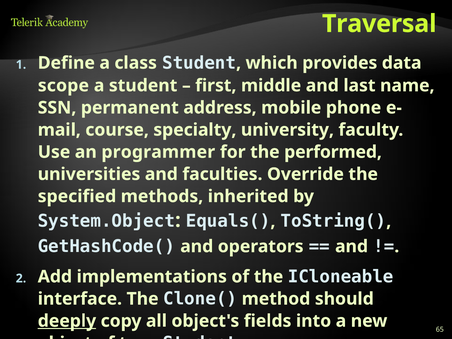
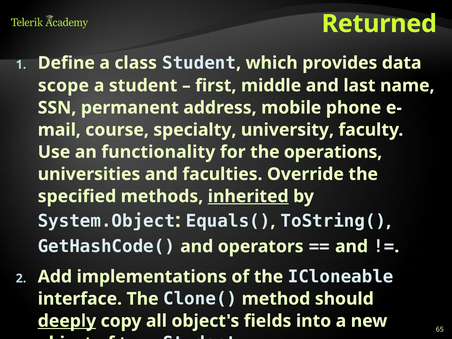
Traversal: Traversal -> Returned
programmer: programmer -> functionality
performed: performed -> operations
inherited underline: none -> present
